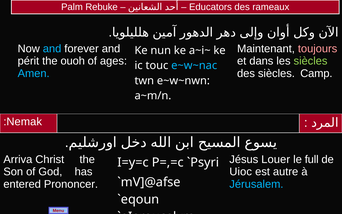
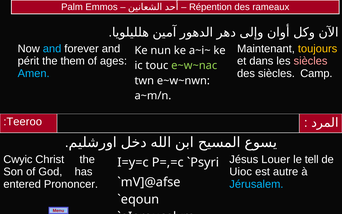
Rebuke: Rebuke -> Emmos
Educators: Educators -> Répention
toujours colour: pink -> yellow
ouoh: ouoh -> them
siècles at (311, 61) colour: light green -> pink
e~w~nac colour: light blue -> light green
Nemak: Nemak -> Teeroo
Arriva: Arriva -> Cwyic
full: full -> tell
